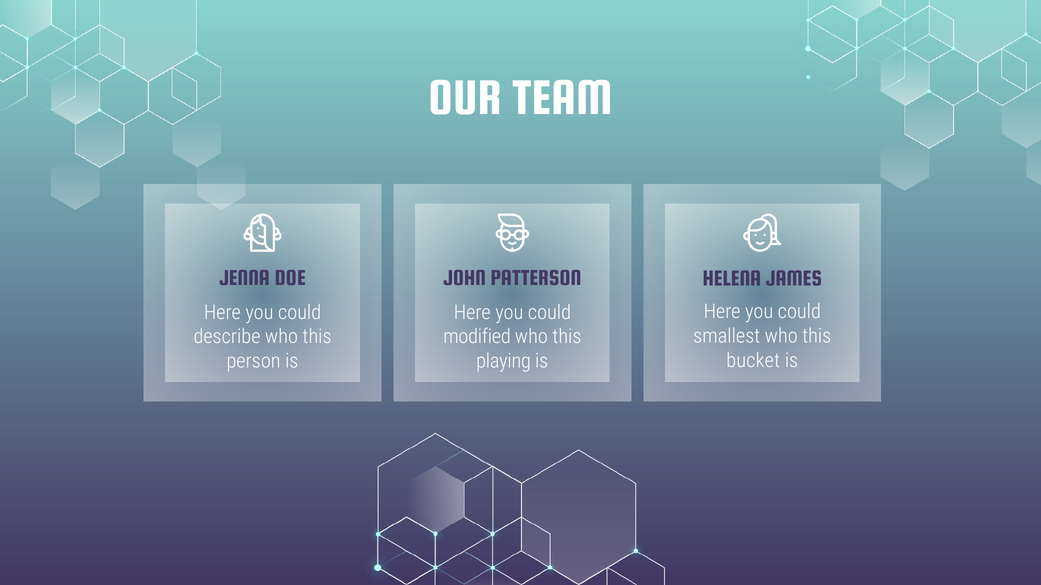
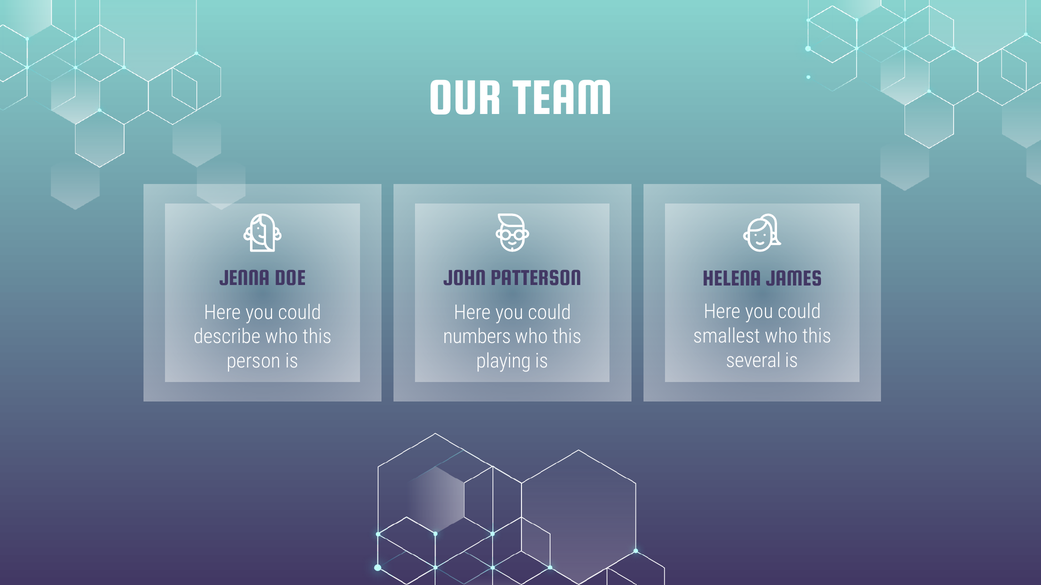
modified: modified -> numbers
bucket: bucket -> several
